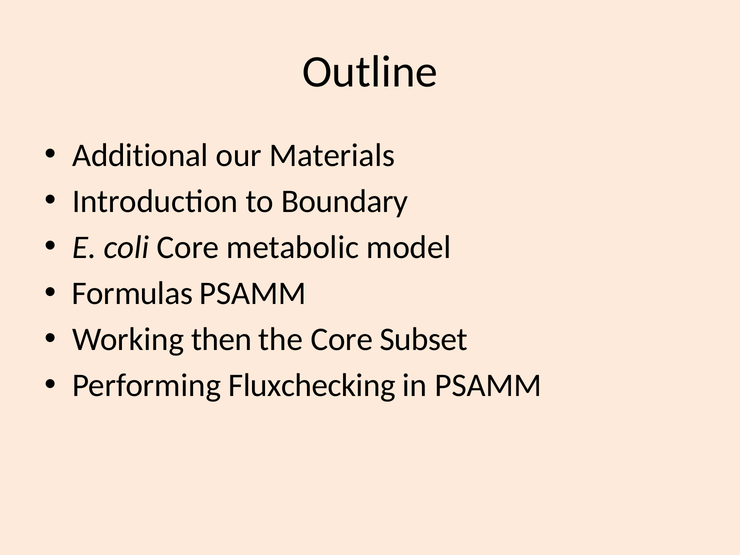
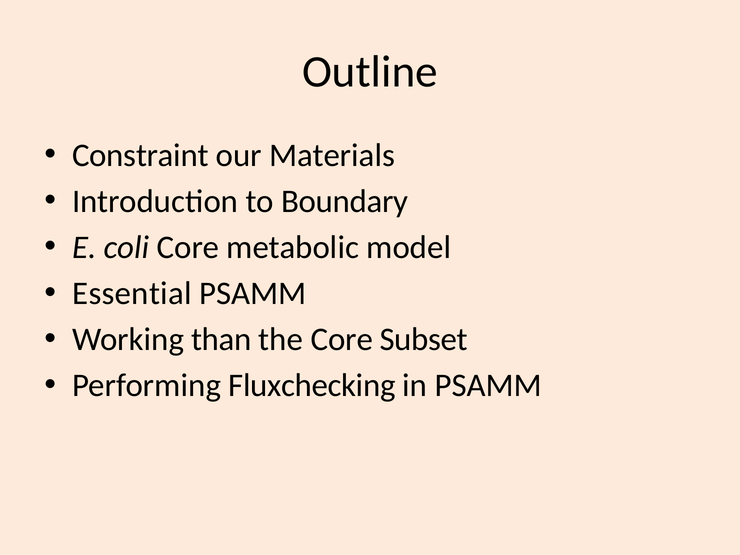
Additional: Additional -> Constraint
Formulas: Formulas -> Essential
then: then -> than
